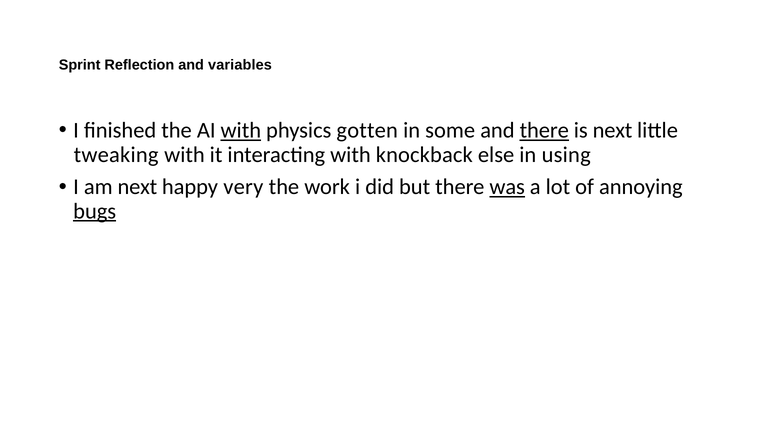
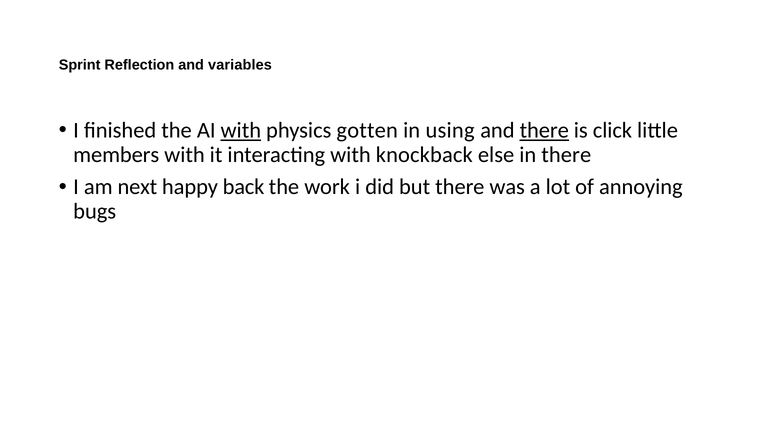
some: some -> using
is next: next -> click
tweaking: tweaking -> members
in using: using -> there
very: very -> back
was underline: present -> none
bugs underline: present -> none
